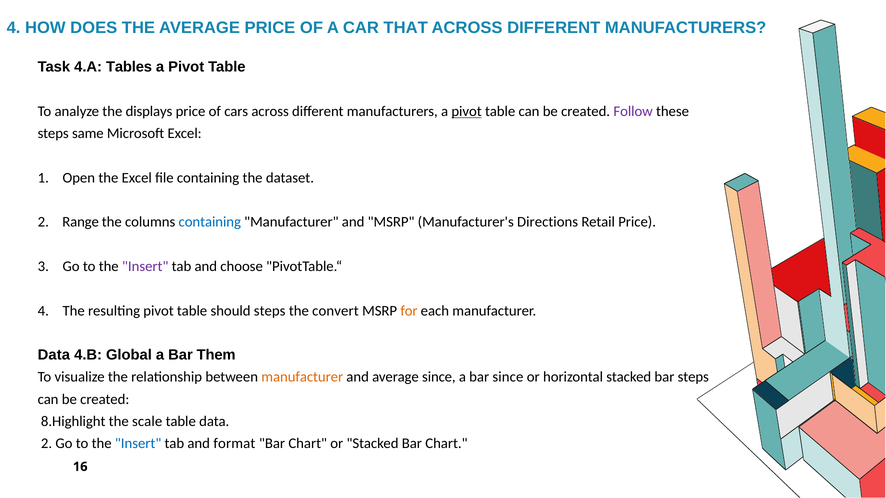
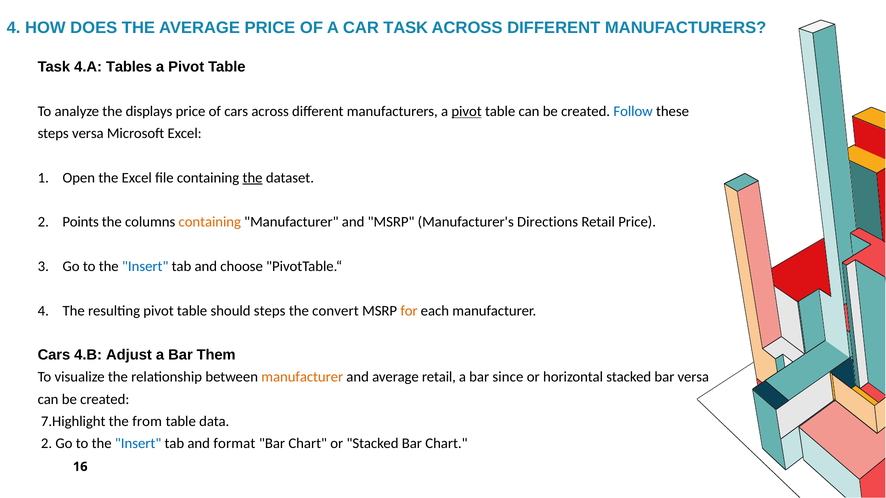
CAR THAT: THAT -> TASK
Follow colour: purple -> blue
steps same: same -> versa
the at (253, 178) underline: none -> present
Range: Range -> Points
containing at (210, 222) colour: blue -> orange
Insert at (145, 267) colour: purple -> blue
Data at (54, 355): Data -> Cars
Global: Global -> Adjust
average since: since -> retail
bar steps: steps -> versa
8.Highlight: 8.Highlight -> 7.Highlight
scale: scale -> from
